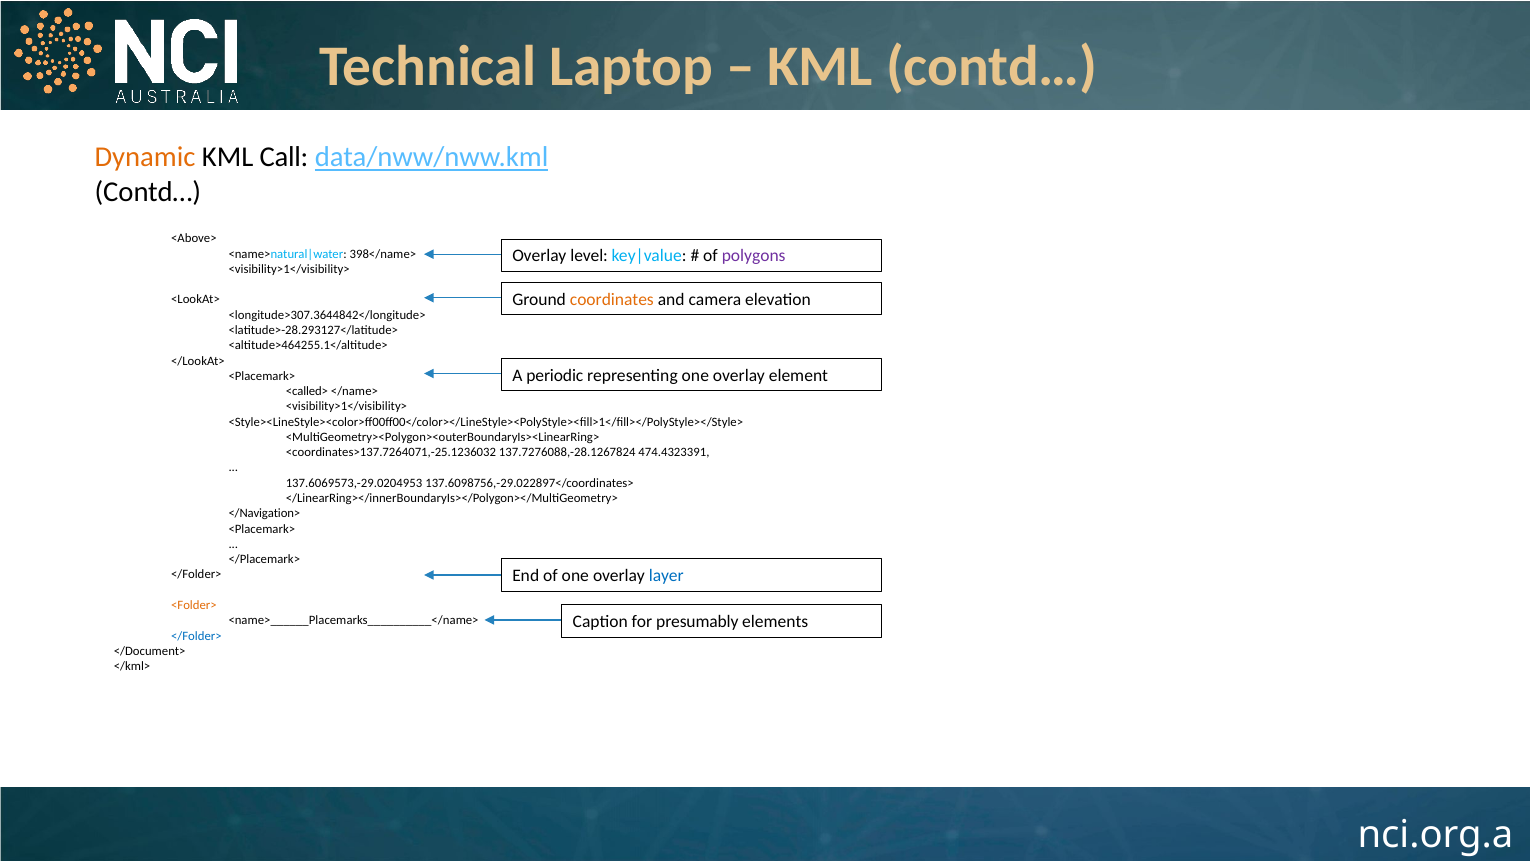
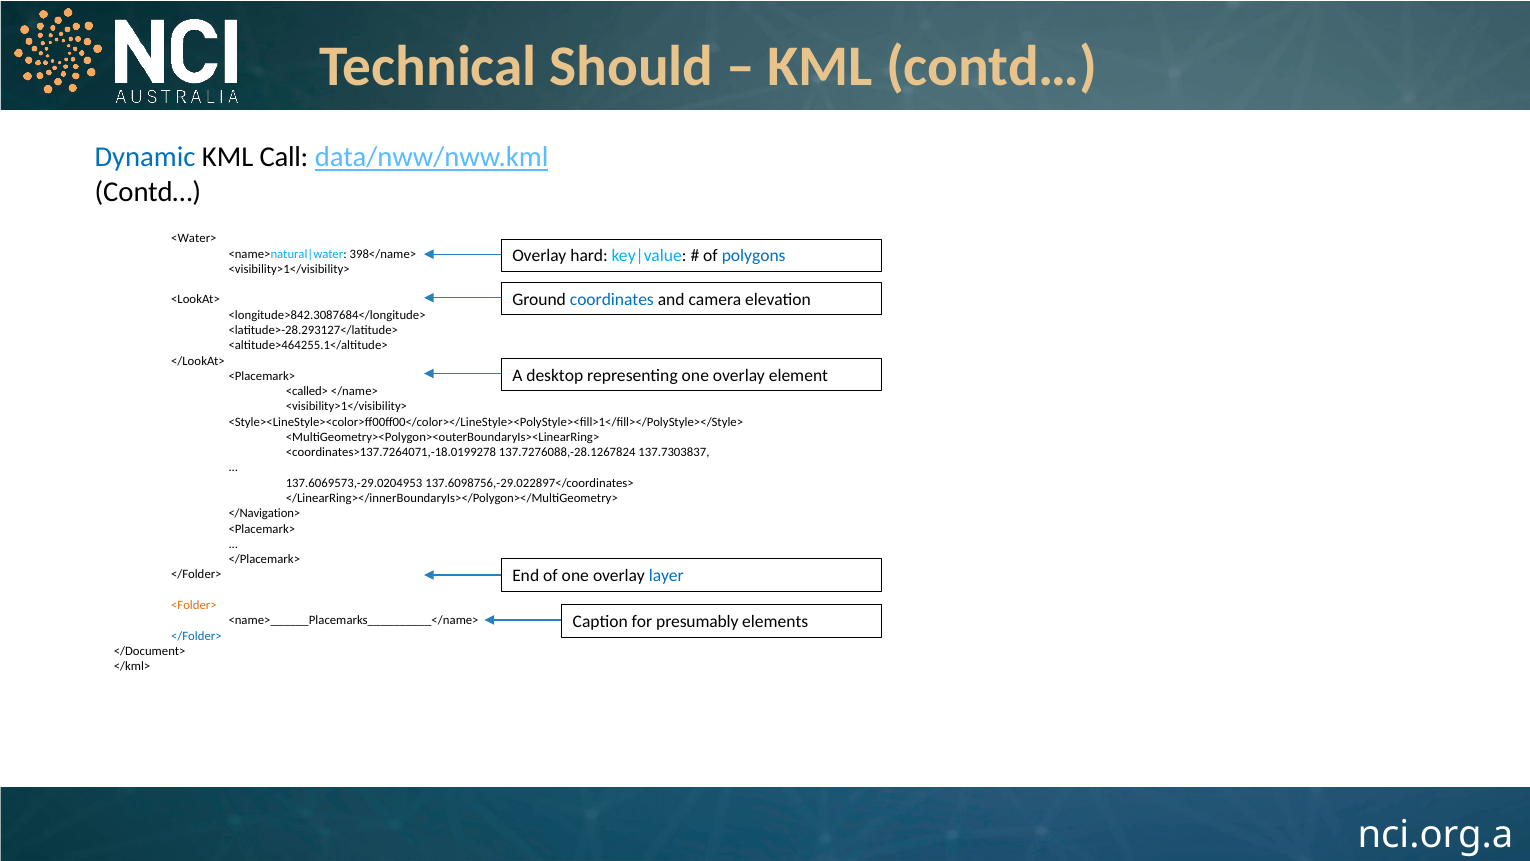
Laptop: Laptop -> Should
Dynamic colour: orange -> blue
<Above>: <Above> -> <Water>
level: level -> hard
polygons colour: purple -> blue
coordinates colour: orange -> blue
<longitude>307.3644842</longitude>: <longitude>307.3644842</longitude> -> <longitude>842.3087684</longitude>
periodic: periodic -> desktop
<coordinates>137.7264071,-25.1236032: <coordinates>137.7264071,-25.1236032 -> <coordinates>137.7264071,-18.0199278
474.4323391: 474.4323391 -> 137.7303837
